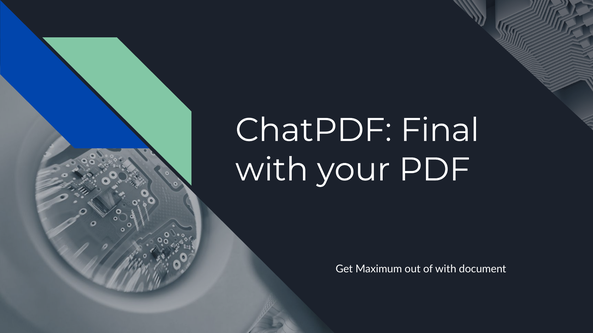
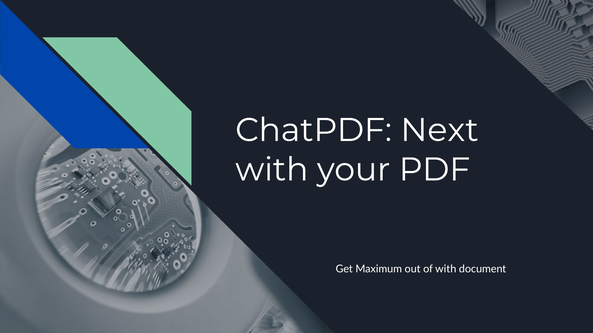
Final: Final -> Next
